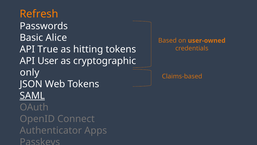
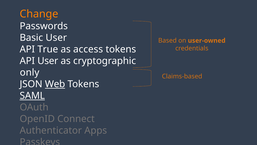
Refresh: Refresh -> Change
Basic Alice: Alice -> User
hitting: hitting -> access
Web underline: none -> present
